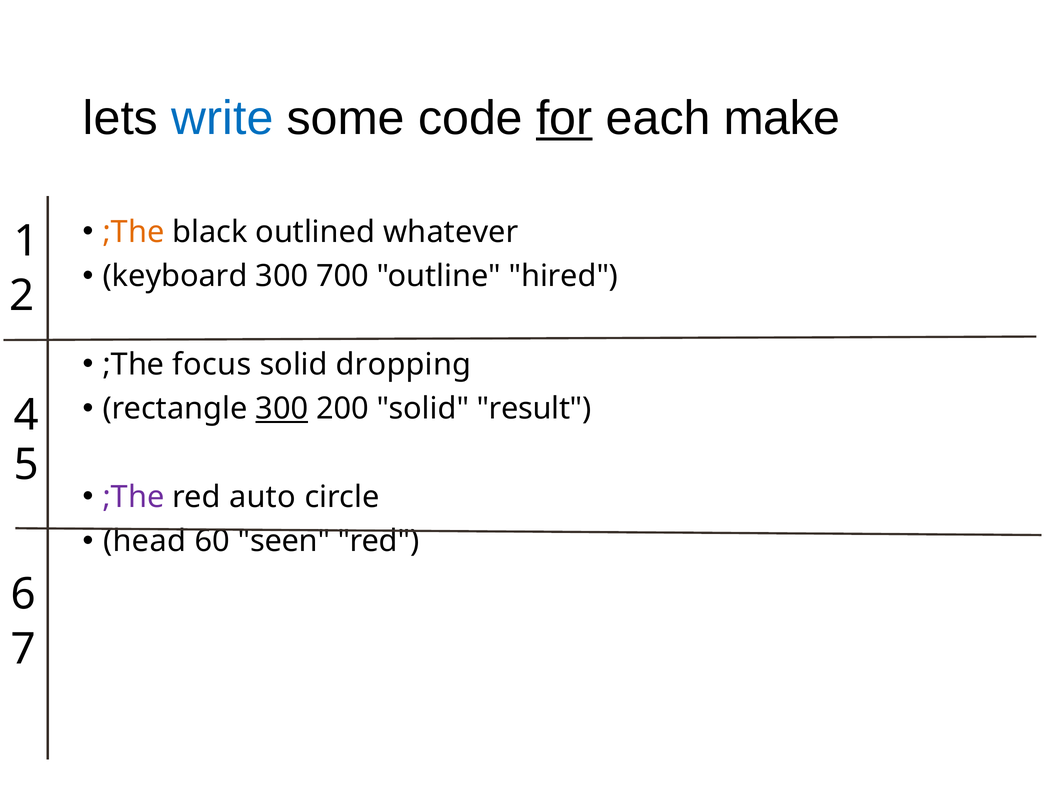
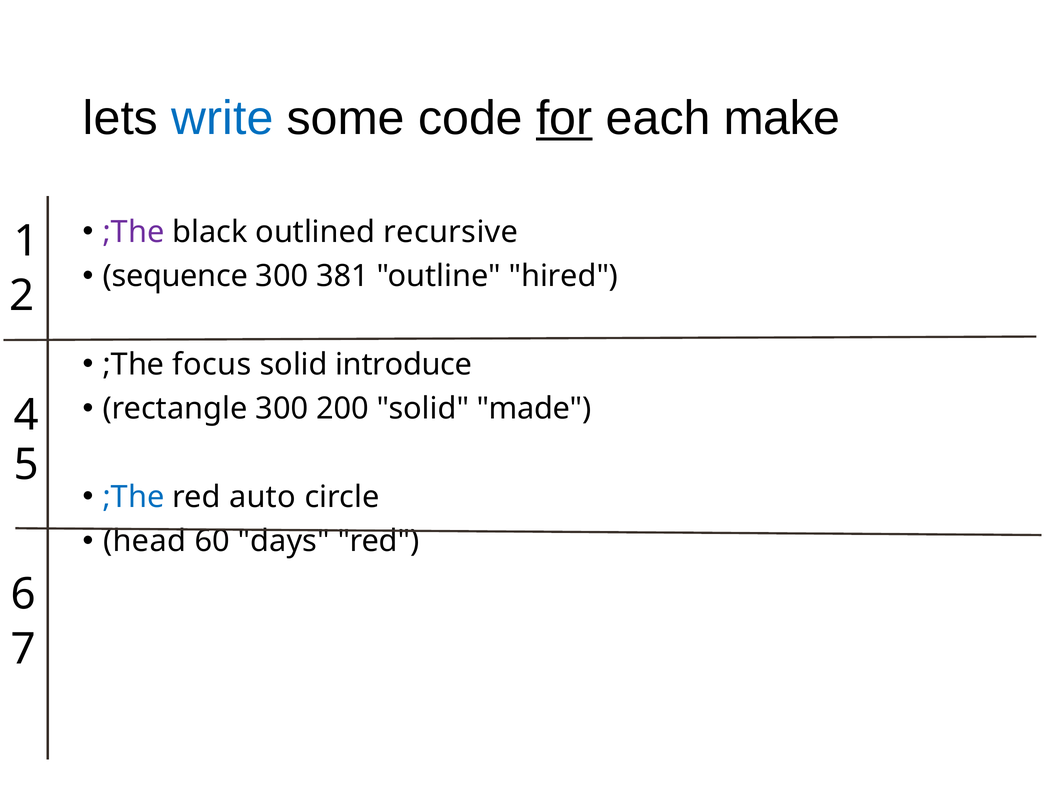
;The at (134, 232) colour: orange -> purple
whatever: whatever -> recursive
keyboard: keyboard -> sequence
700: 700 -> 381
dropping: dropping -> introduce
300 at (282, 409) underline: present -> none
result: result -> made
;The at (134, 497) colour: purple -> blue
seen: seen -> days
